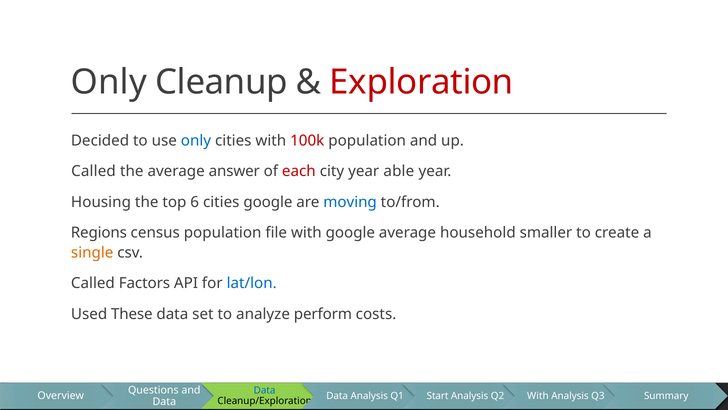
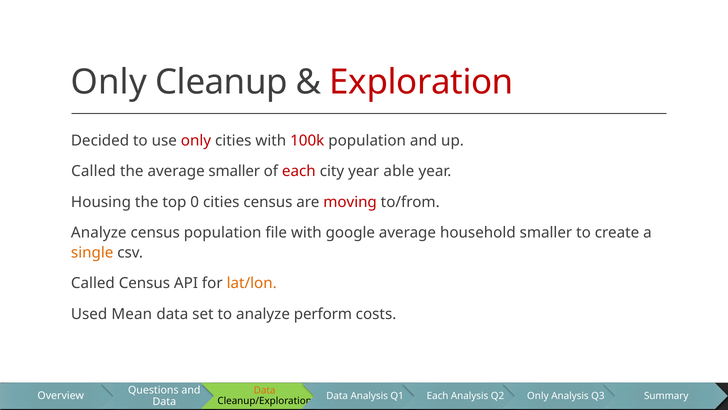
only at (196, 141) colour: blue -> red
average answer: answer -> smaller
6: 6 -> 0
cities google: google -> census
moving colour: blue -> red
Regions at (99, 232): Regions -> Analyze
Called Factors: Factors -> Census
lat/lon colour: blue -> orange
These: These -> Mean
Data at (265, 390) colour: blue -> orange
Start at (438, 395): Start -> Each
With at (538, 395): With -> Only
